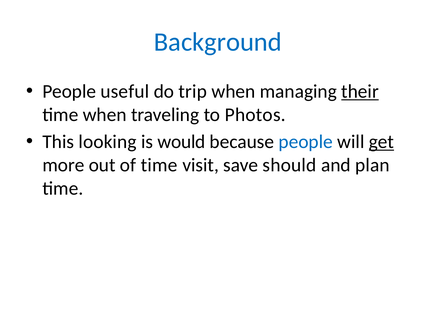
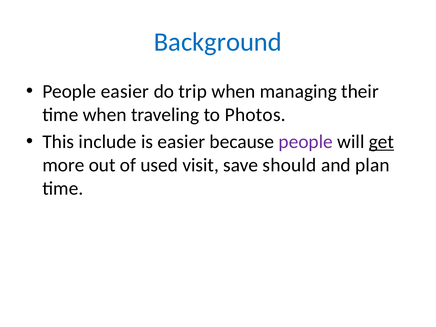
People useful: useful -> easier
their underline: present -> none
looking: looking -> include
is would: would -> easier
people at (306, 142) colour: blue -> purple
of time: time -> used
